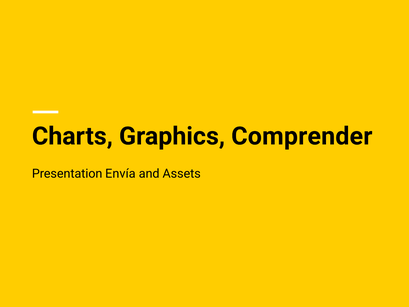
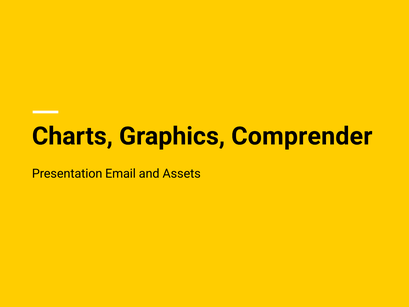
Envía: Envía -> Email
